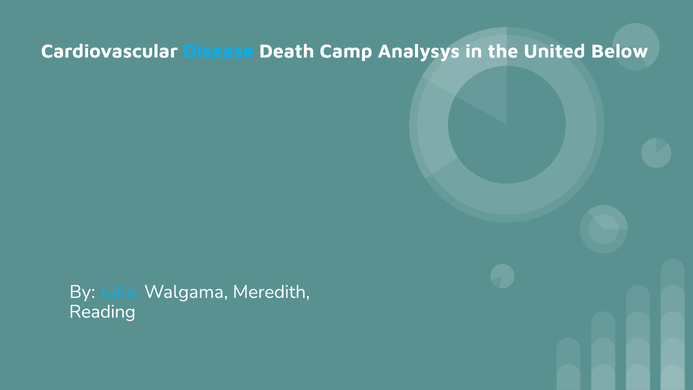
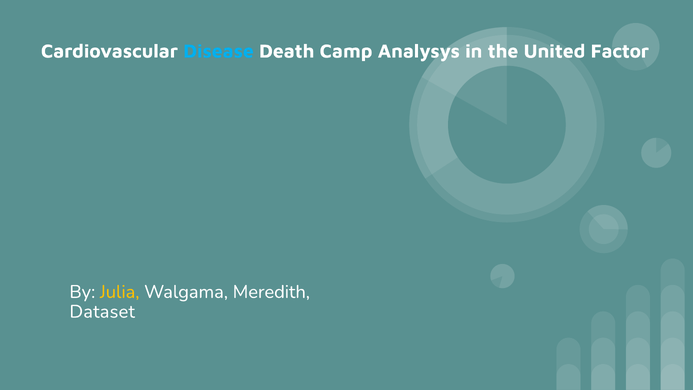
Below: Below -> Factor
Julia colour: light blue -> yellow
Reading: Reading -> Dataset
